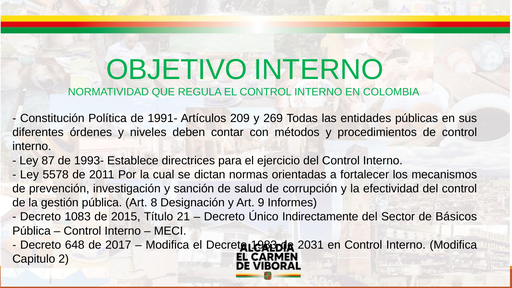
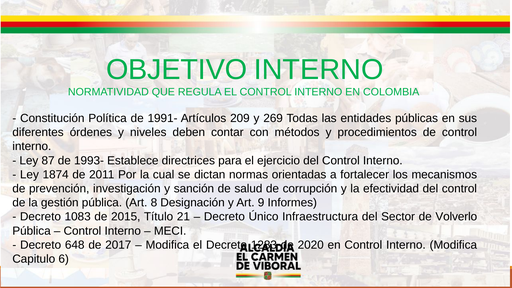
5578: 5578 -> 1874
Indirectamente: Indirectamente -> Infraestructura
Básicos: Básicos -> Volverlo
1983: 1983 -> 1283
2031: 2031 -> 2020
2: 2 -> 6
